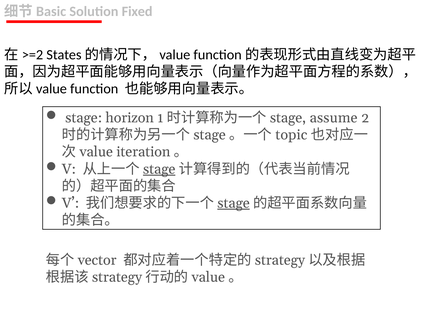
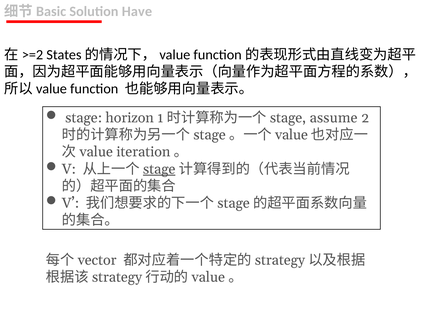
Fixed: Fixed -> Have
topic at (291, 135): topic -> value
stage at (234, 203) underline: present -> none
